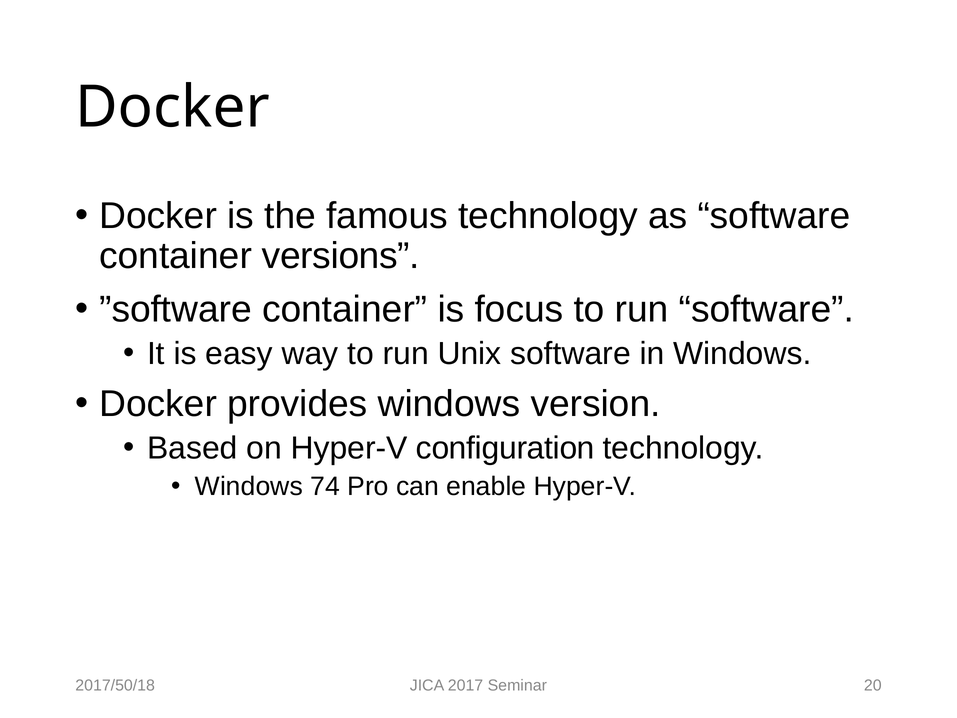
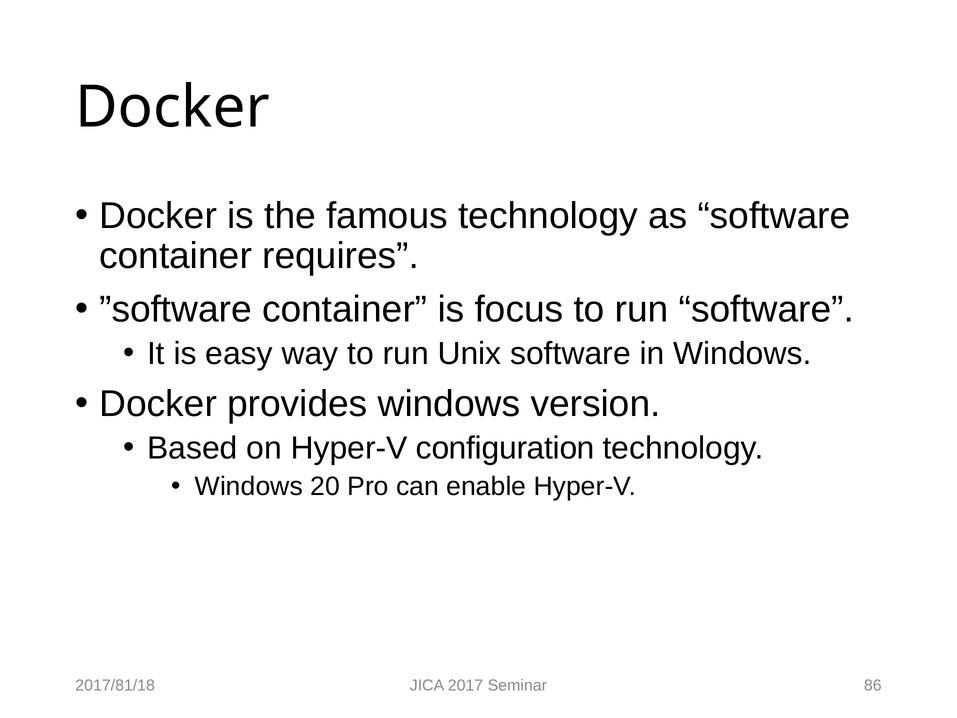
versions: versions -> requires
74: 74 -> 20
2017/50/18: 2017/50/18 -> 2017/81/18
20: 20 -> 86
